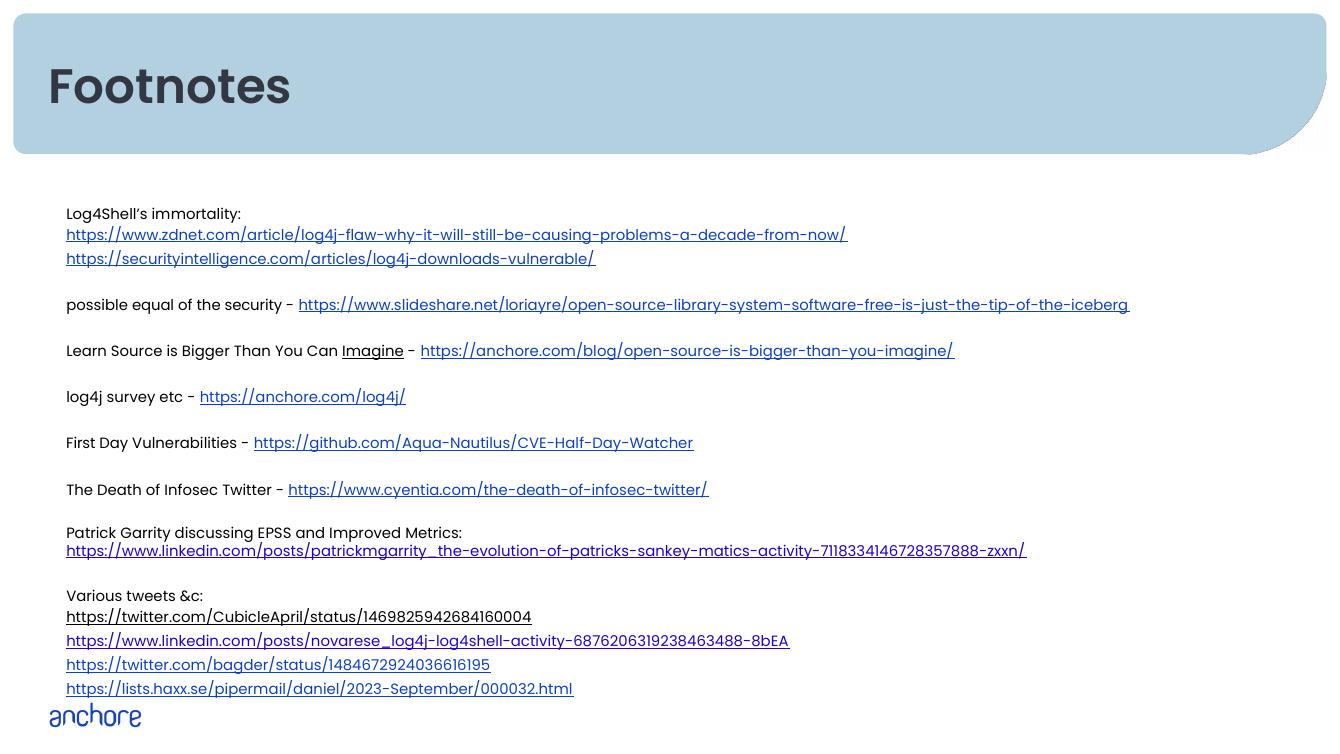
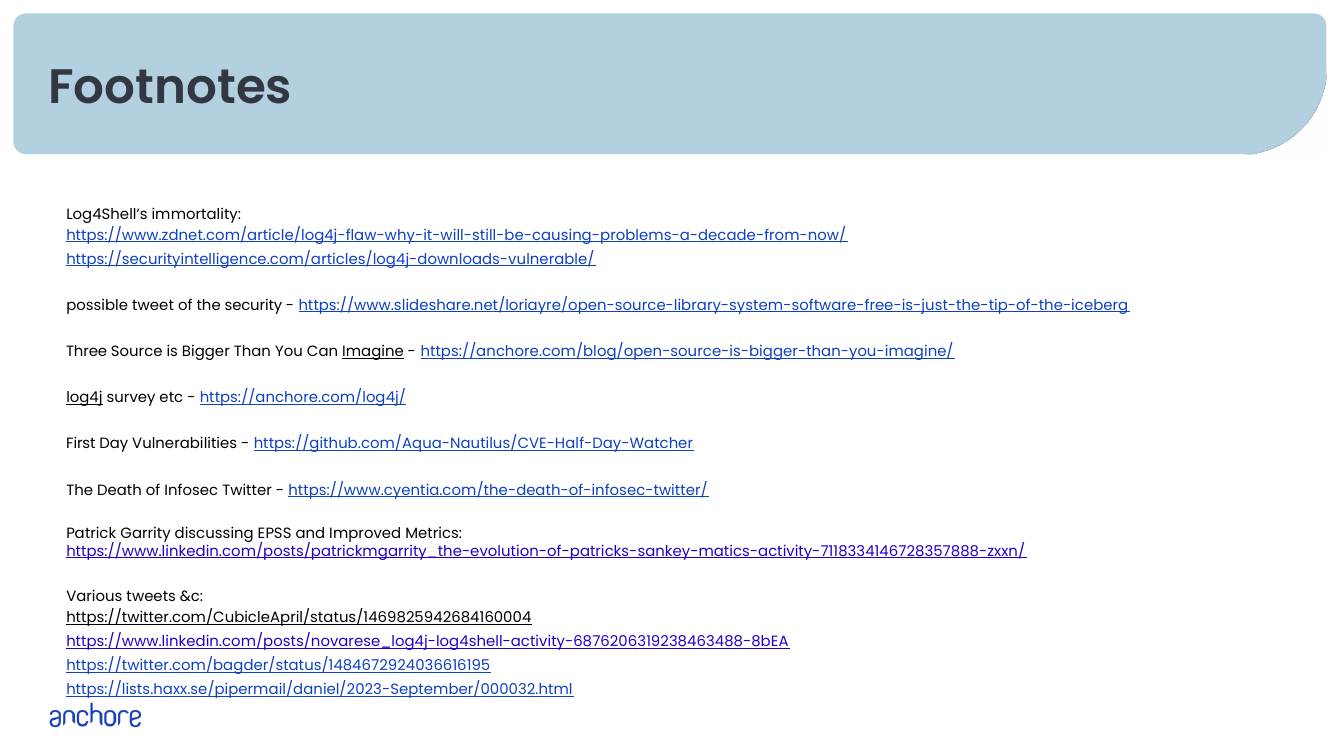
equal: equal -> tweet
Learn: Learn -> Three
log4j underline: none -> present
